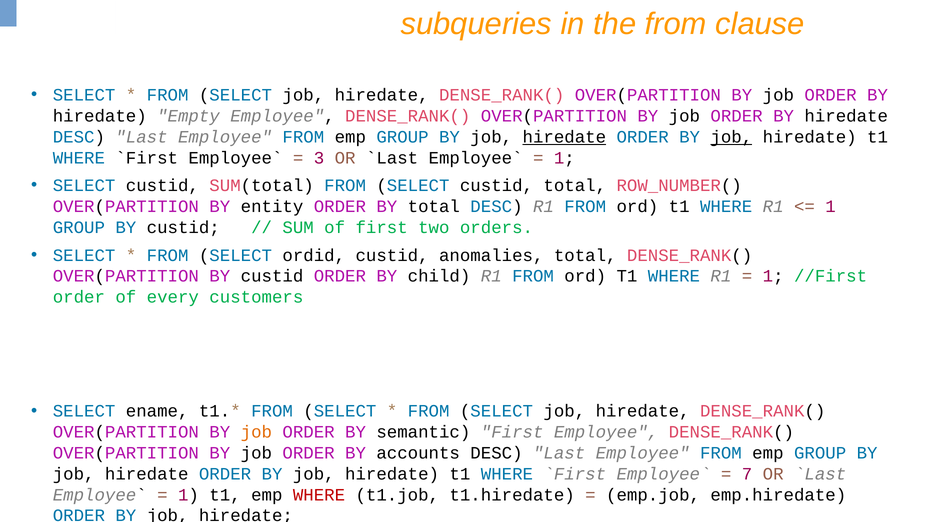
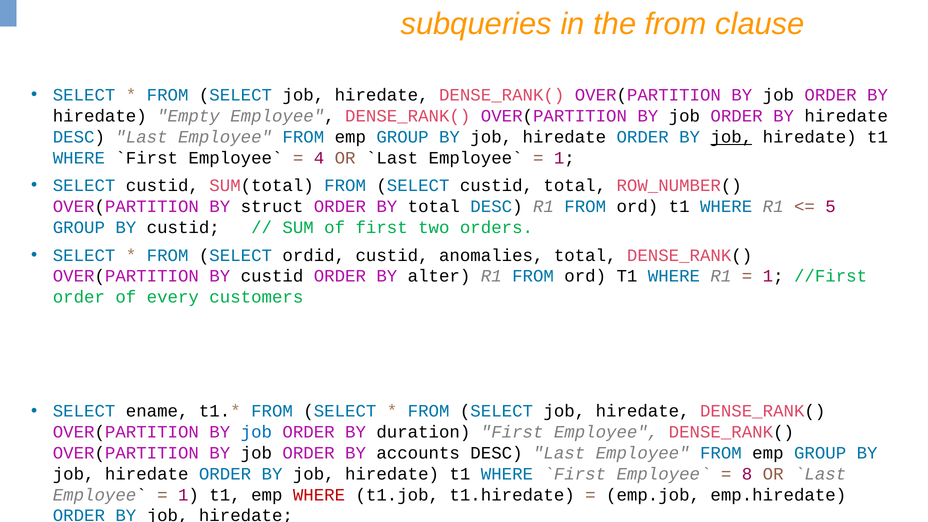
hiredate at (564, 137) underline: present -> none
3: 3 -> 4
entity: entity -> struct
1 at (831, 207): 1 -> 5
child: child -> alter
job at (256, 432) colour: orange -> blue
semantic: semantic -> duration
7: 7 -> 8
